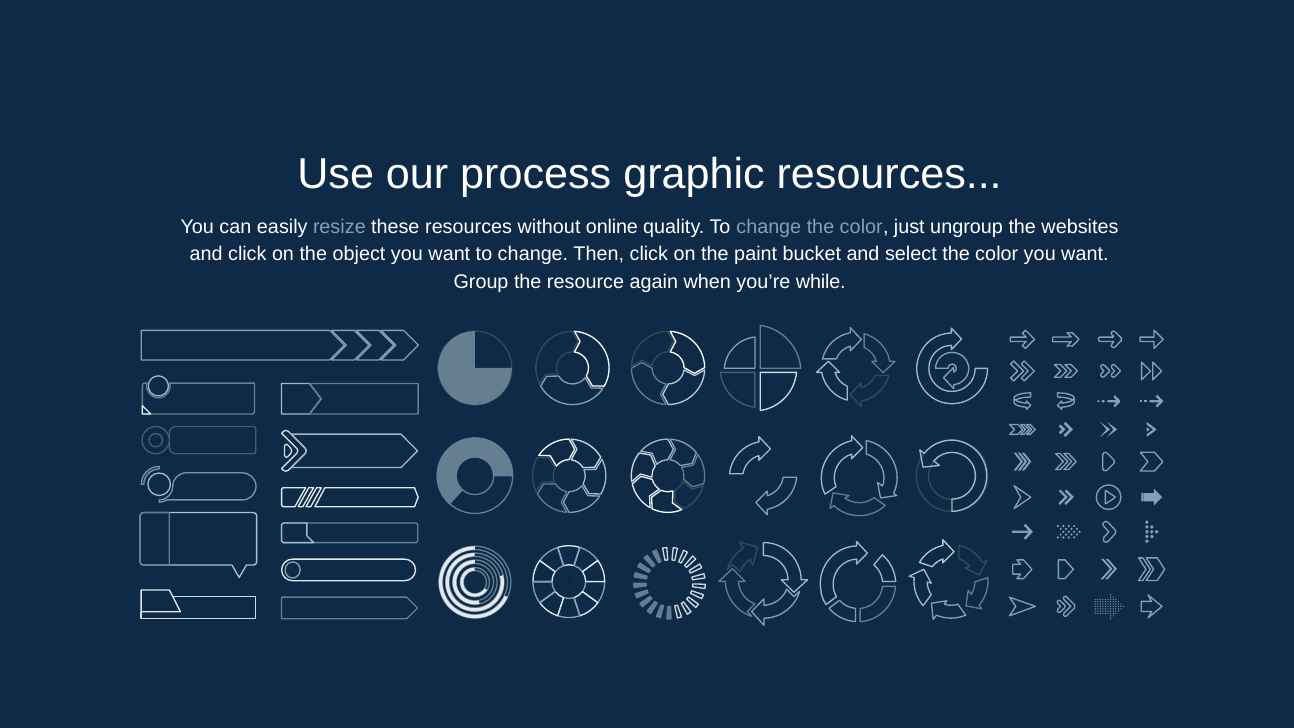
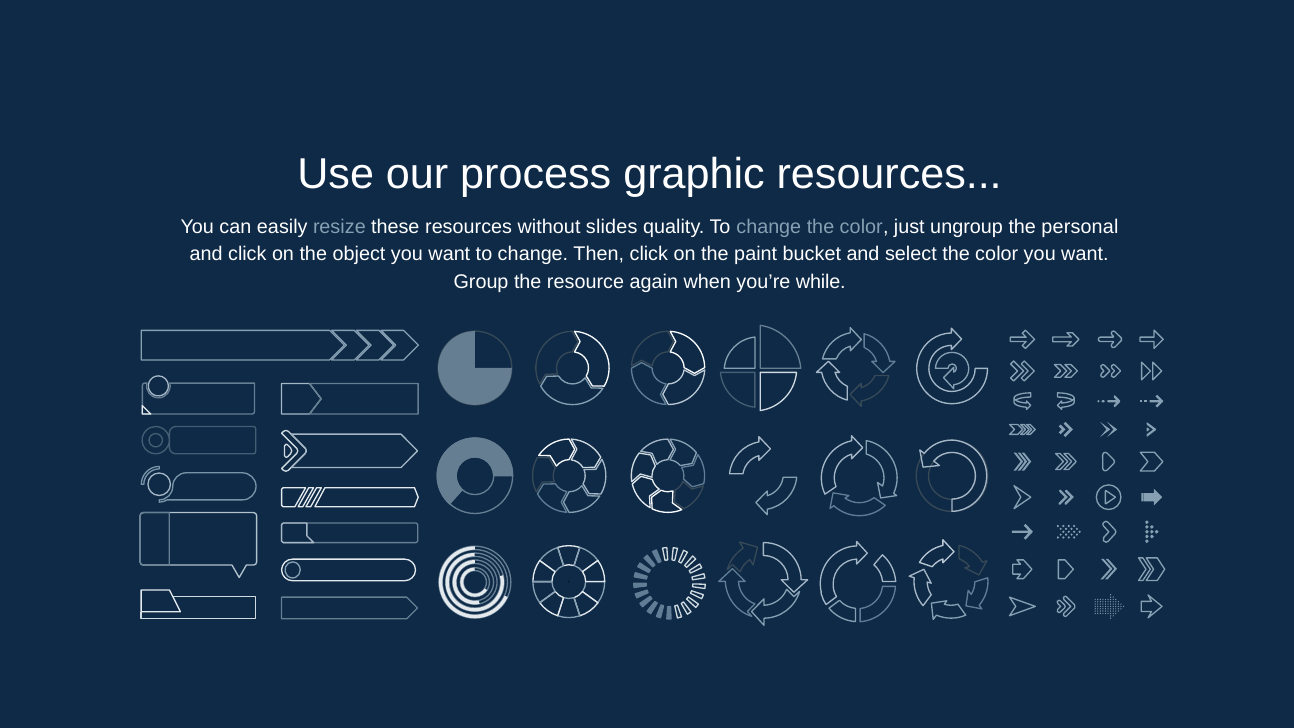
online: online -> slides
websites: websites -> personal
